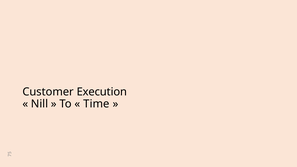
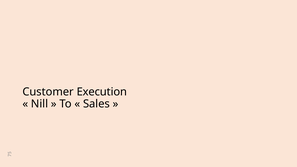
Time: Time -> Sales
